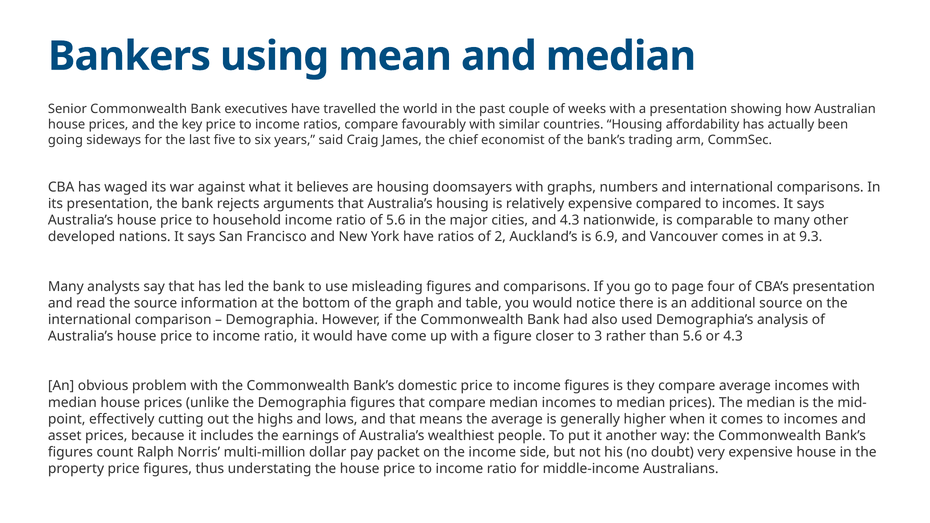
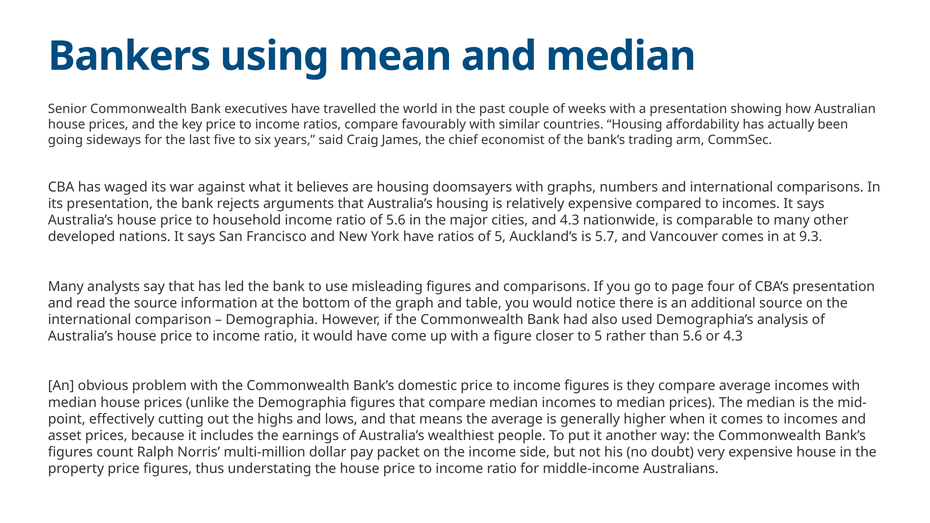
of 2: 2 -> 5
6.9: 6.9 -> 5.7
to 3: 3 -> 5
